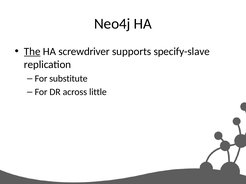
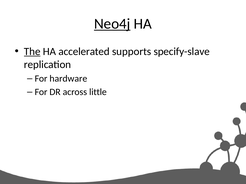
Neo4j underline: none -> present
screwdriver: screwdriver -> accelerated
substitute: substitute -> hardware
